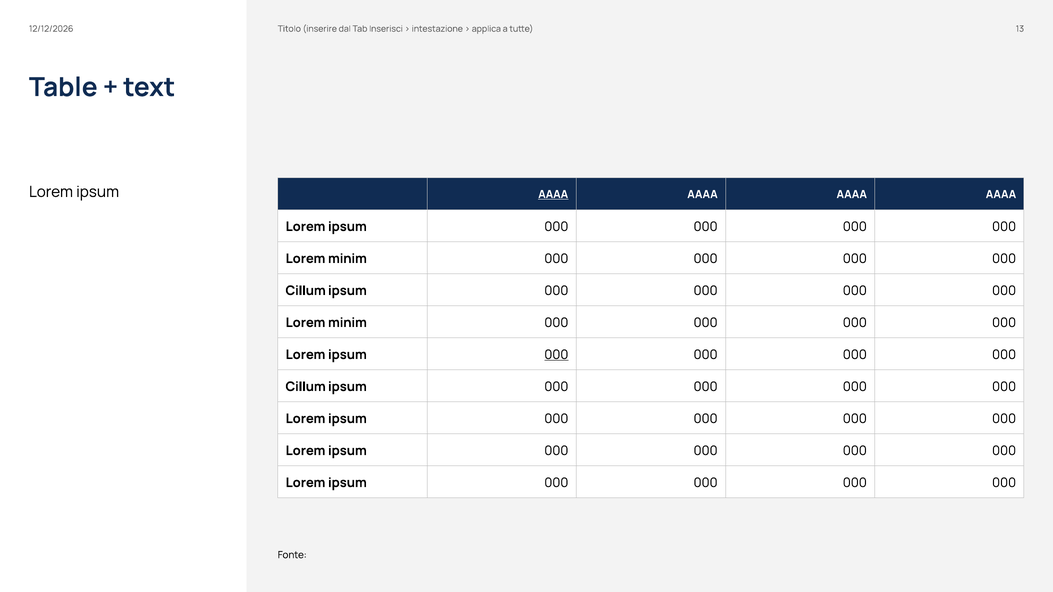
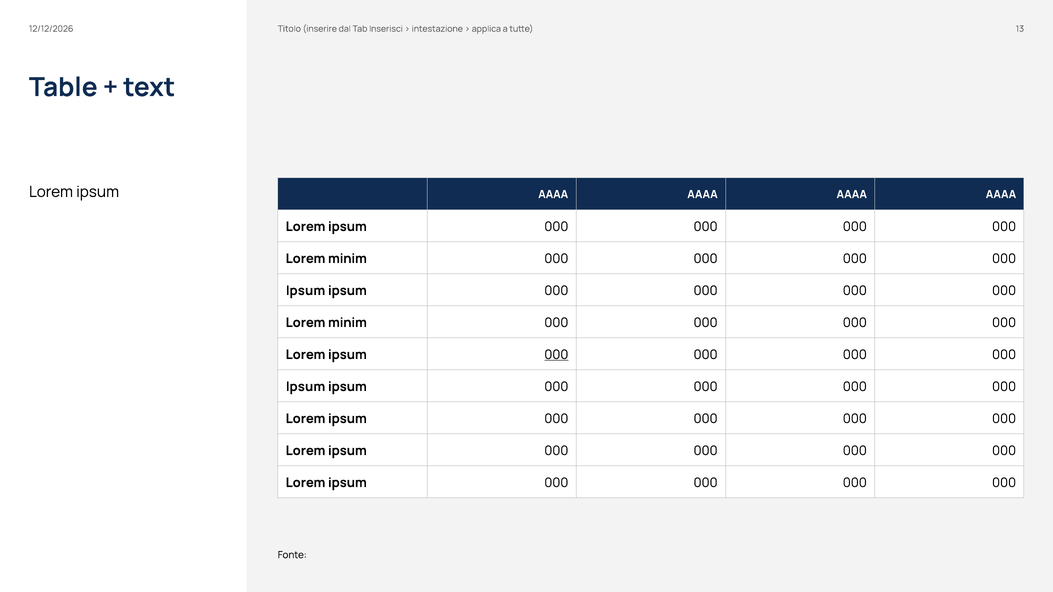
AAAA at (553, 194) underline: present -> none
Cillum at (306, 291): Cillum -> Ipsum
Cillum at (306, 387): Cillum -> Ipsum
